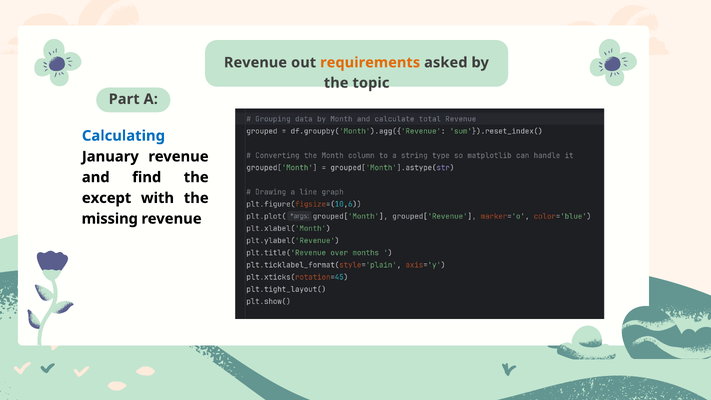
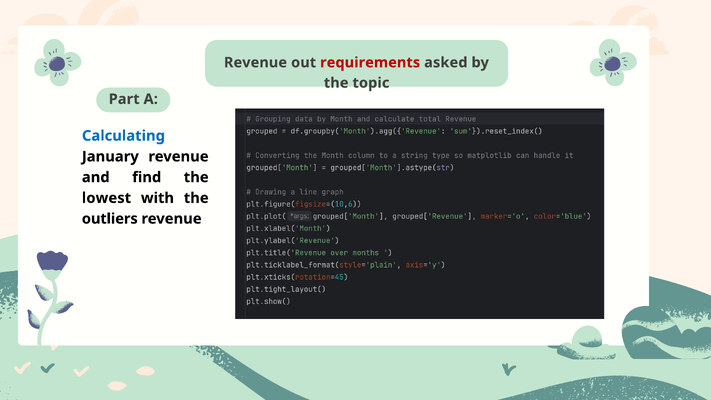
requirements colour: orange -> red
except: except -> lowest
missing: missing -> outliers
